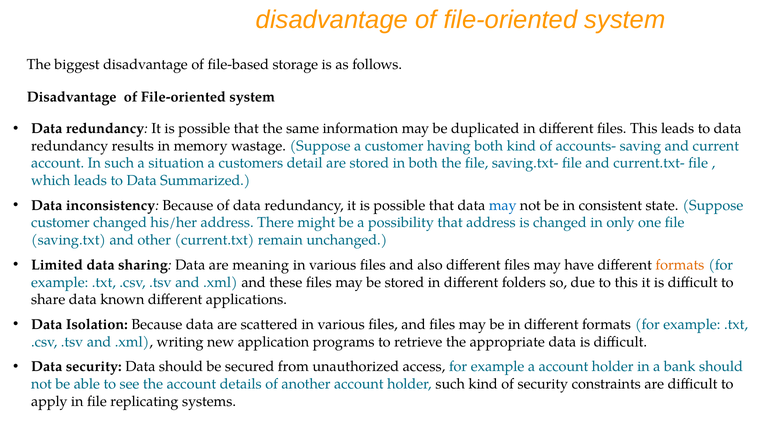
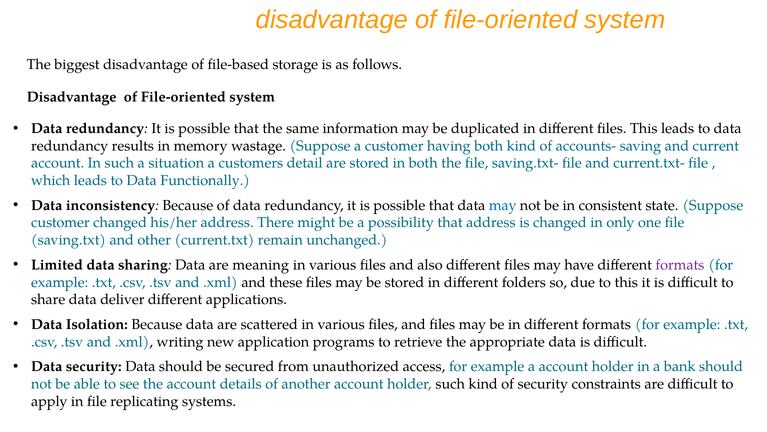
Summarized: Summarized -> Functionally
formats at (680, 265) colour: orange -> purple
known: known -> deliver
